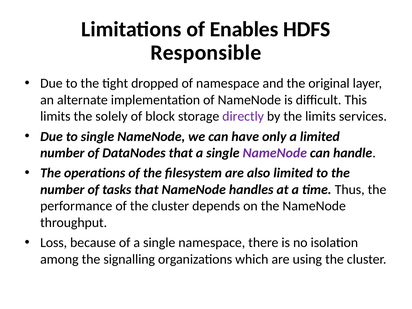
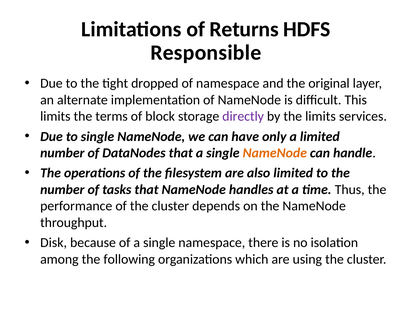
Enables: Enables -> Returns
solely: solely -> terms
NameNode at (275, 153) colour: purple -> orange
Loss: Loss -> Disk
signalling: signalling -> following
